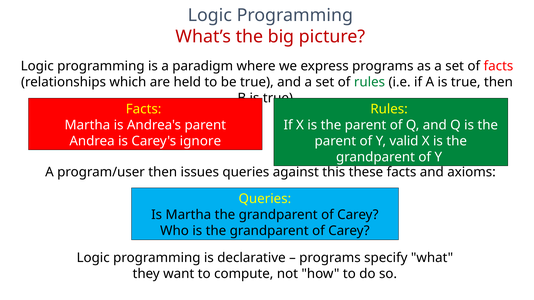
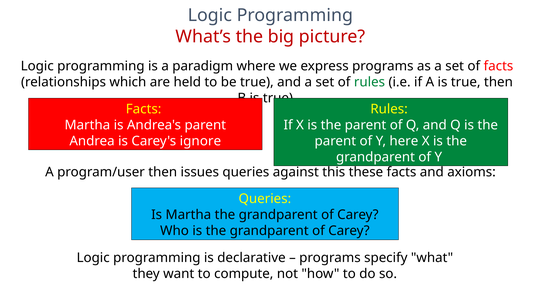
valid: valid -> here
